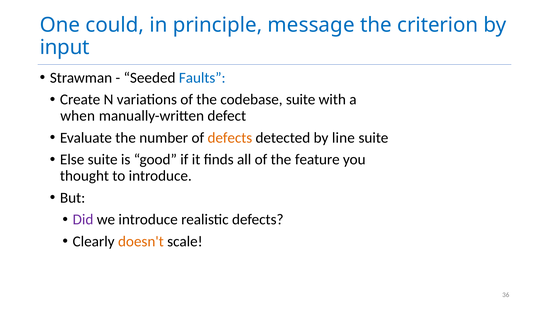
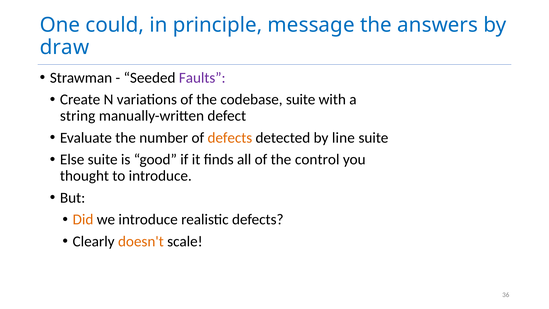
criterion: criterion -> answers
input: input -> draw
Faults colour: blue -> purple
when: when -> string
feature: feature -> control
Did colour: purple -> orange
